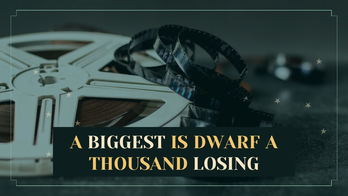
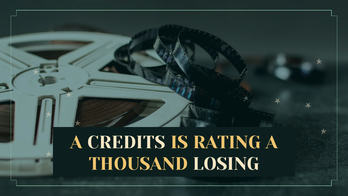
BIGGEST: BIGGEST -> CREDITS
DWARF: DWARF -> RATING
